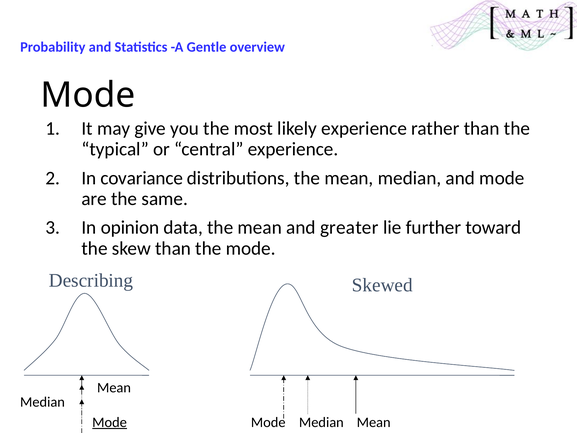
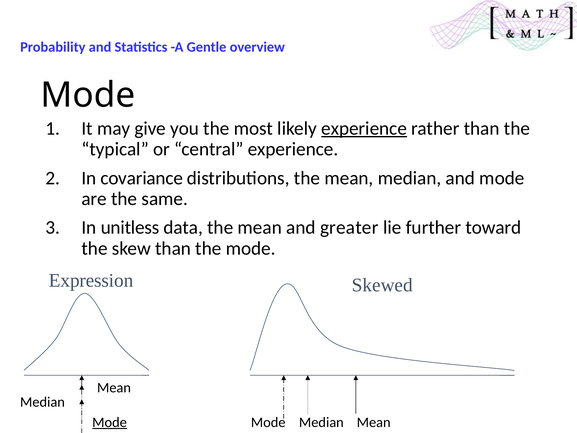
experience at (364, 128) underline: none -> present
opinion: opinion -> unitless
Describing: Describing -> Expression
